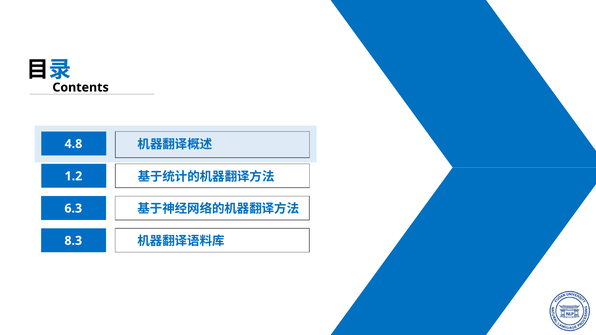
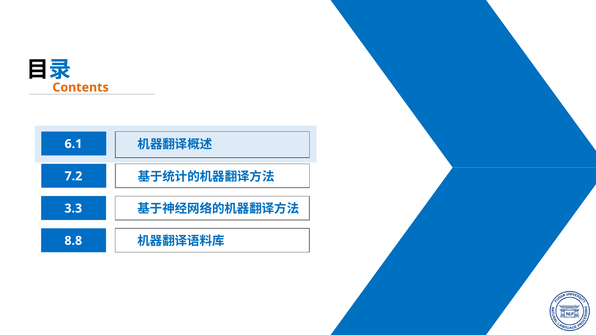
Contents colour: black -> orange
4.8: 4.8 -> 6.1
1.2: 1.2 -> 7.2
6.3: 6.3 -> 3.3
8.3: 8.3 -> 8.8
